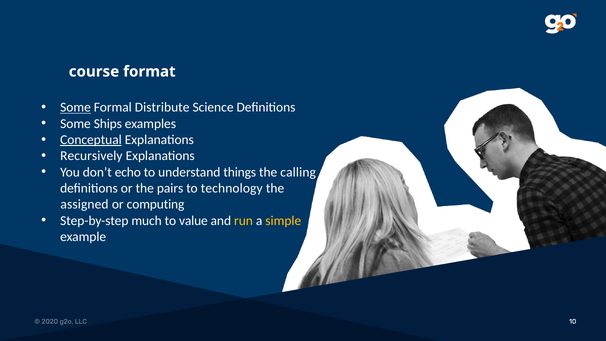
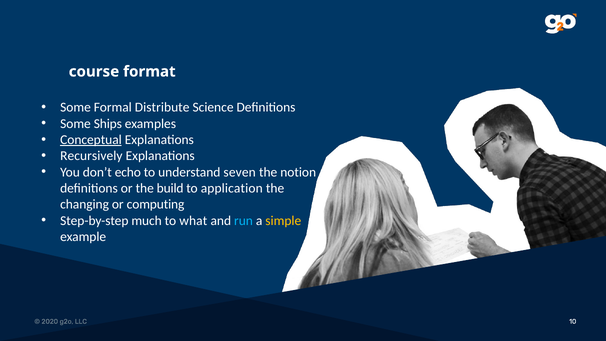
Some at (76, 108) underline: present -> none
things: things -> seven
calling: calling -> notion
pairs: pairs -> build
technology: technology -> application
assigned: assigned -> changing
value: value -> what
run colour: yellow -> light blue
